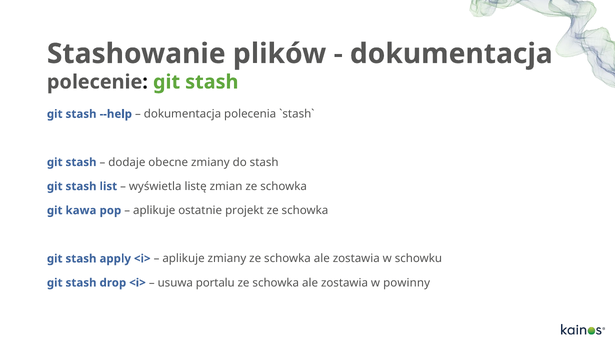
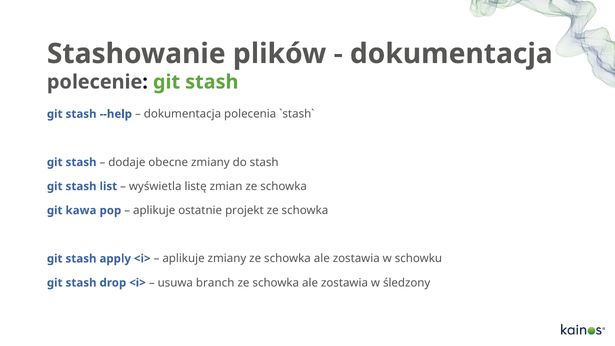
portalu: portalu -> branch
powinny: powinny -> śledzony
